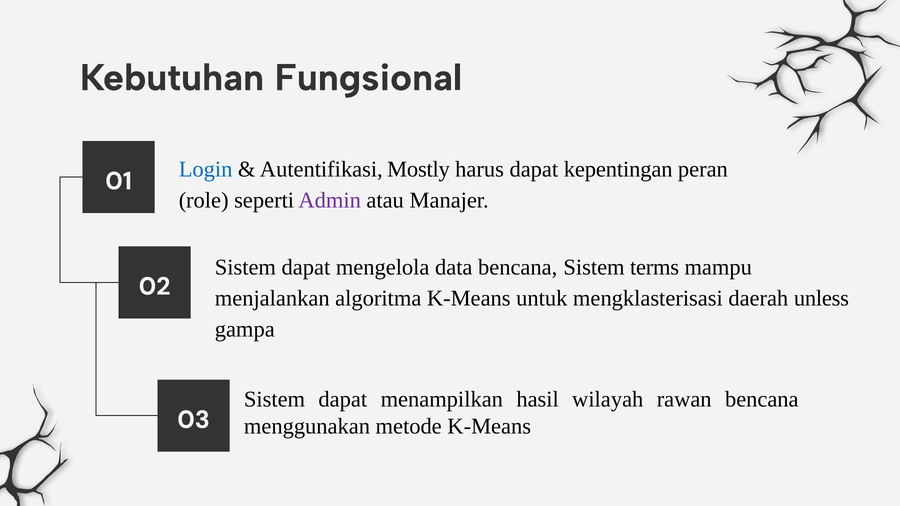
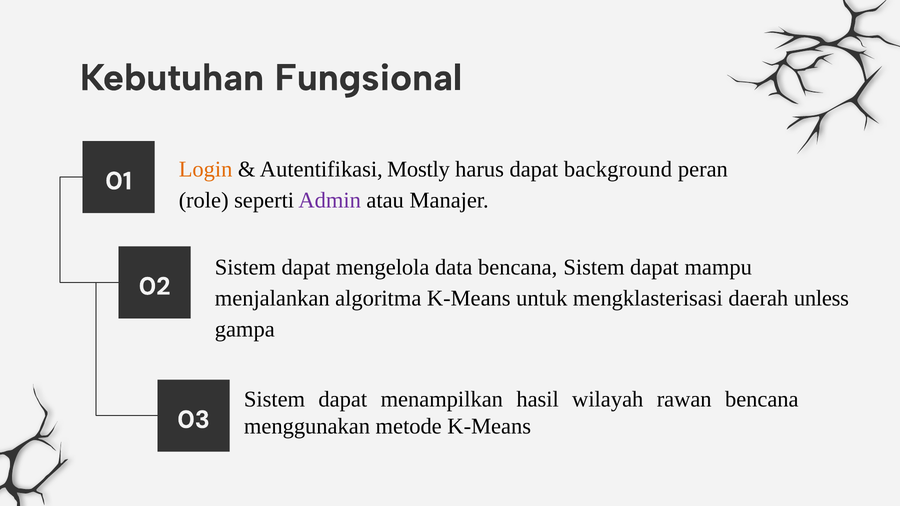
Login colour: blue -> orange
kepentingan: kepentingan -> background
bencana Sistem terms: terms -> dapat
